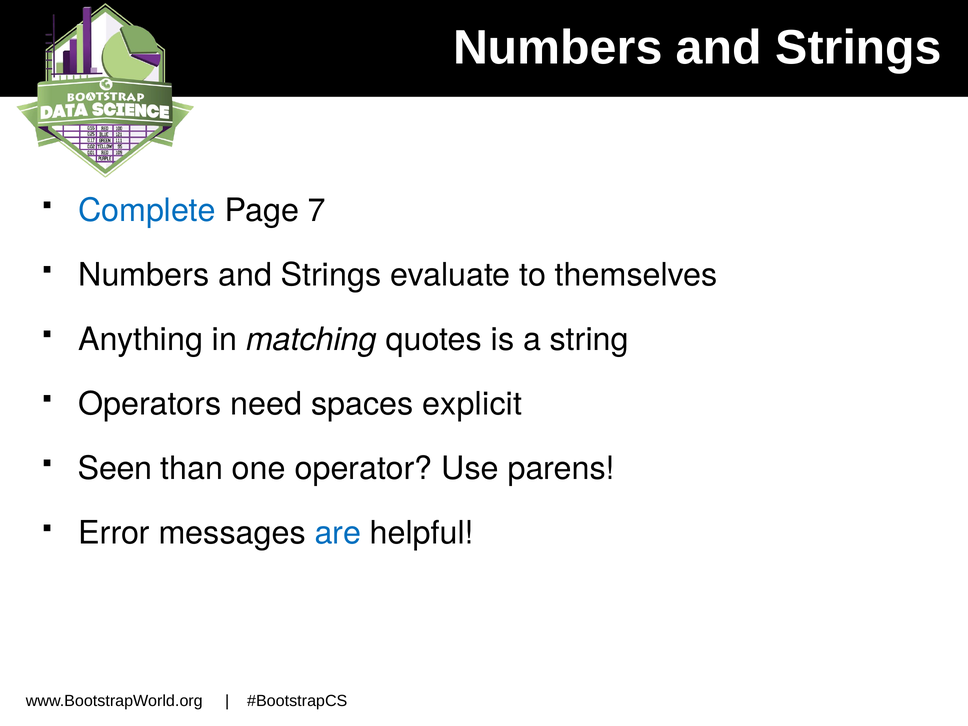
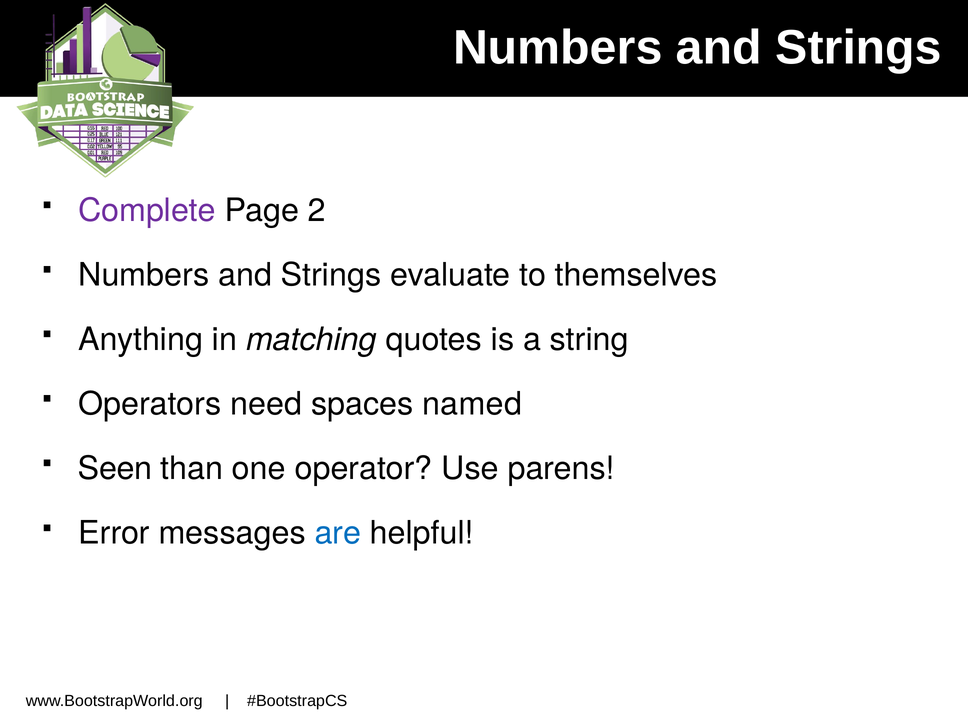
Complete colour: blue -> purple
7: 7 -> 2
explicit: explicit -> named
